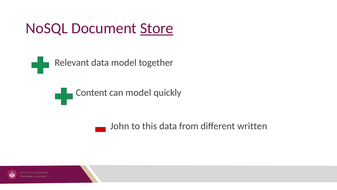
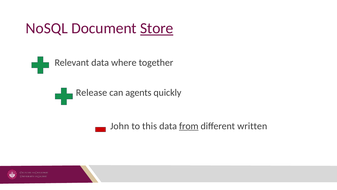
data model: model -> where
Content: Content -> Release
can model: model -> agents
from underline: none -> present
